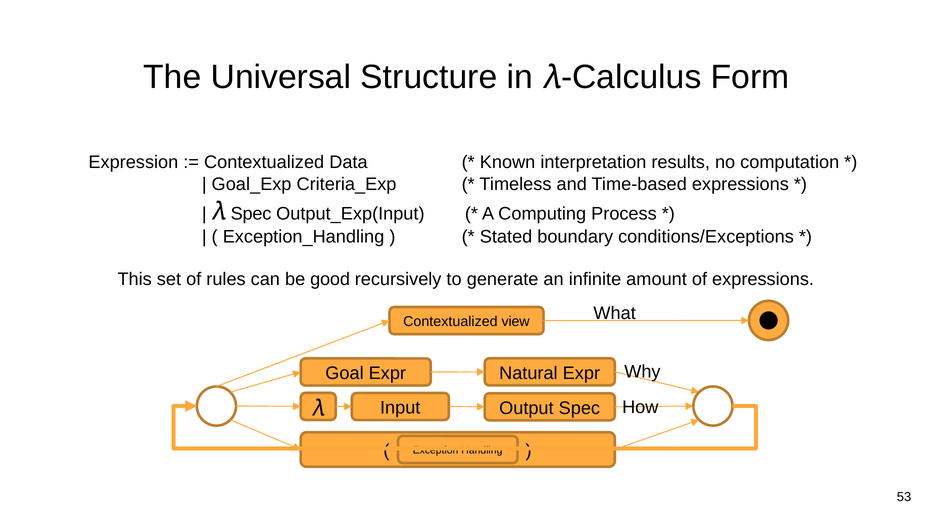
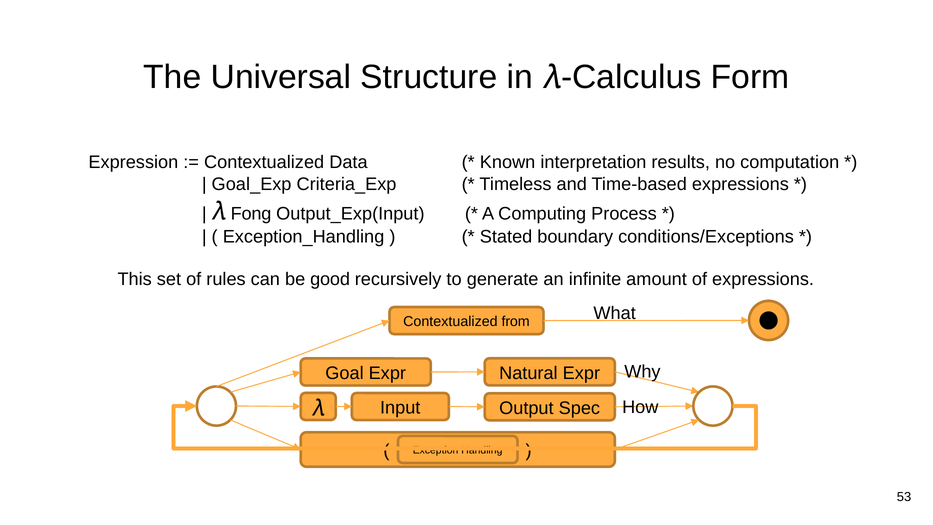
𝜆 Spec: Spec -> Fong
view: view -> from
